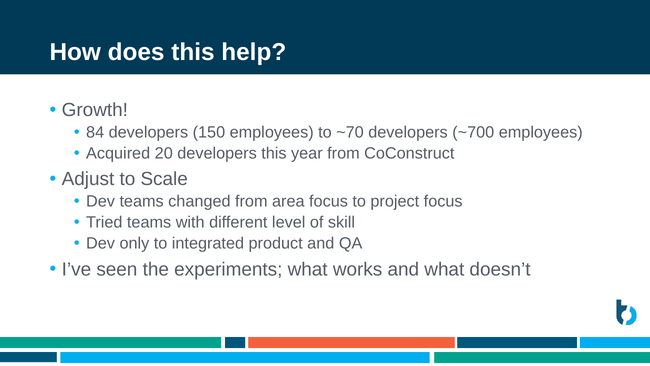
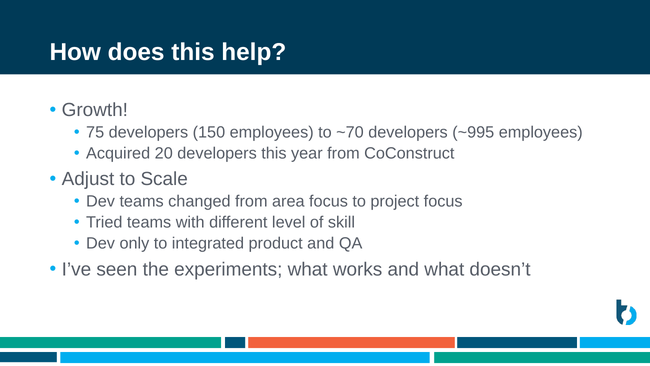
84: 84 -> 75
~700: ~700 -> ~995
